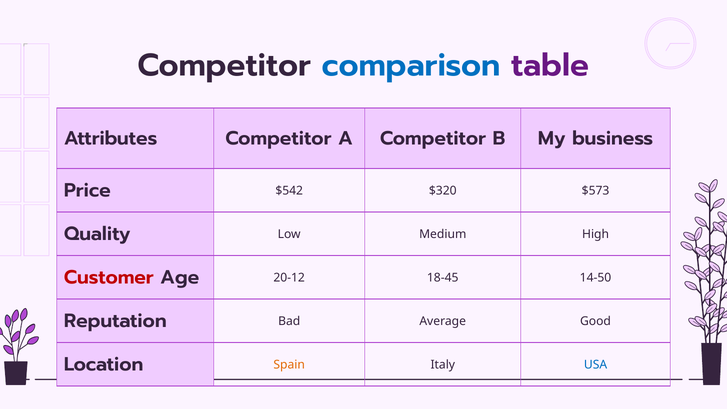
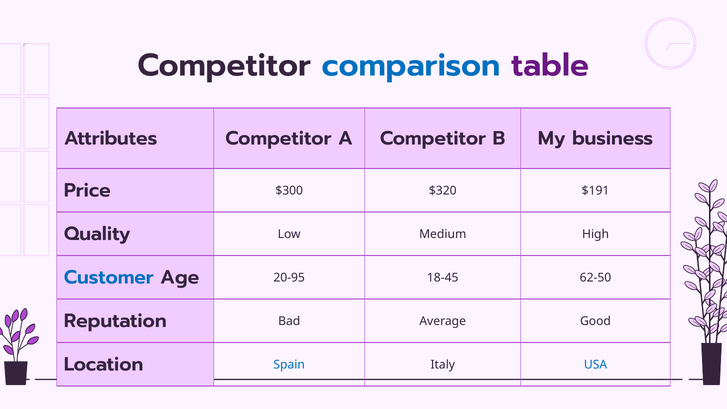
$542: $542 -> $300
$573: $573 -> $191
Customer colour: red -> blue
20-12: 20-12 -> 20-95
14-50: 14-50 -> 62-50
Spain colour: orange -> blue
